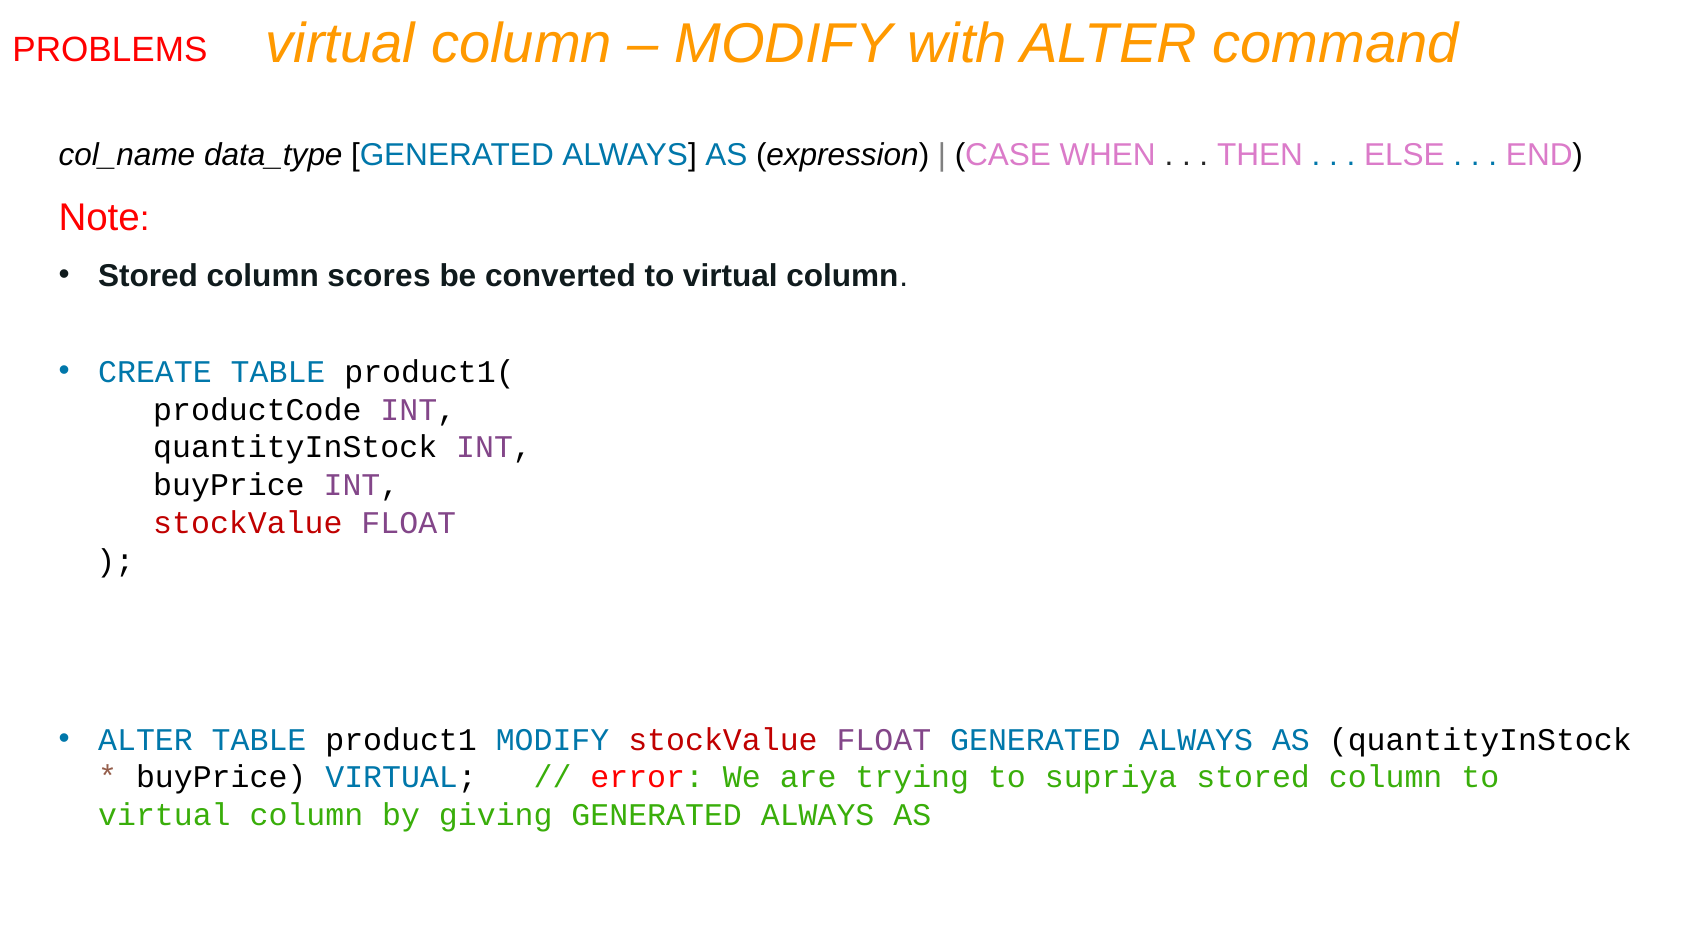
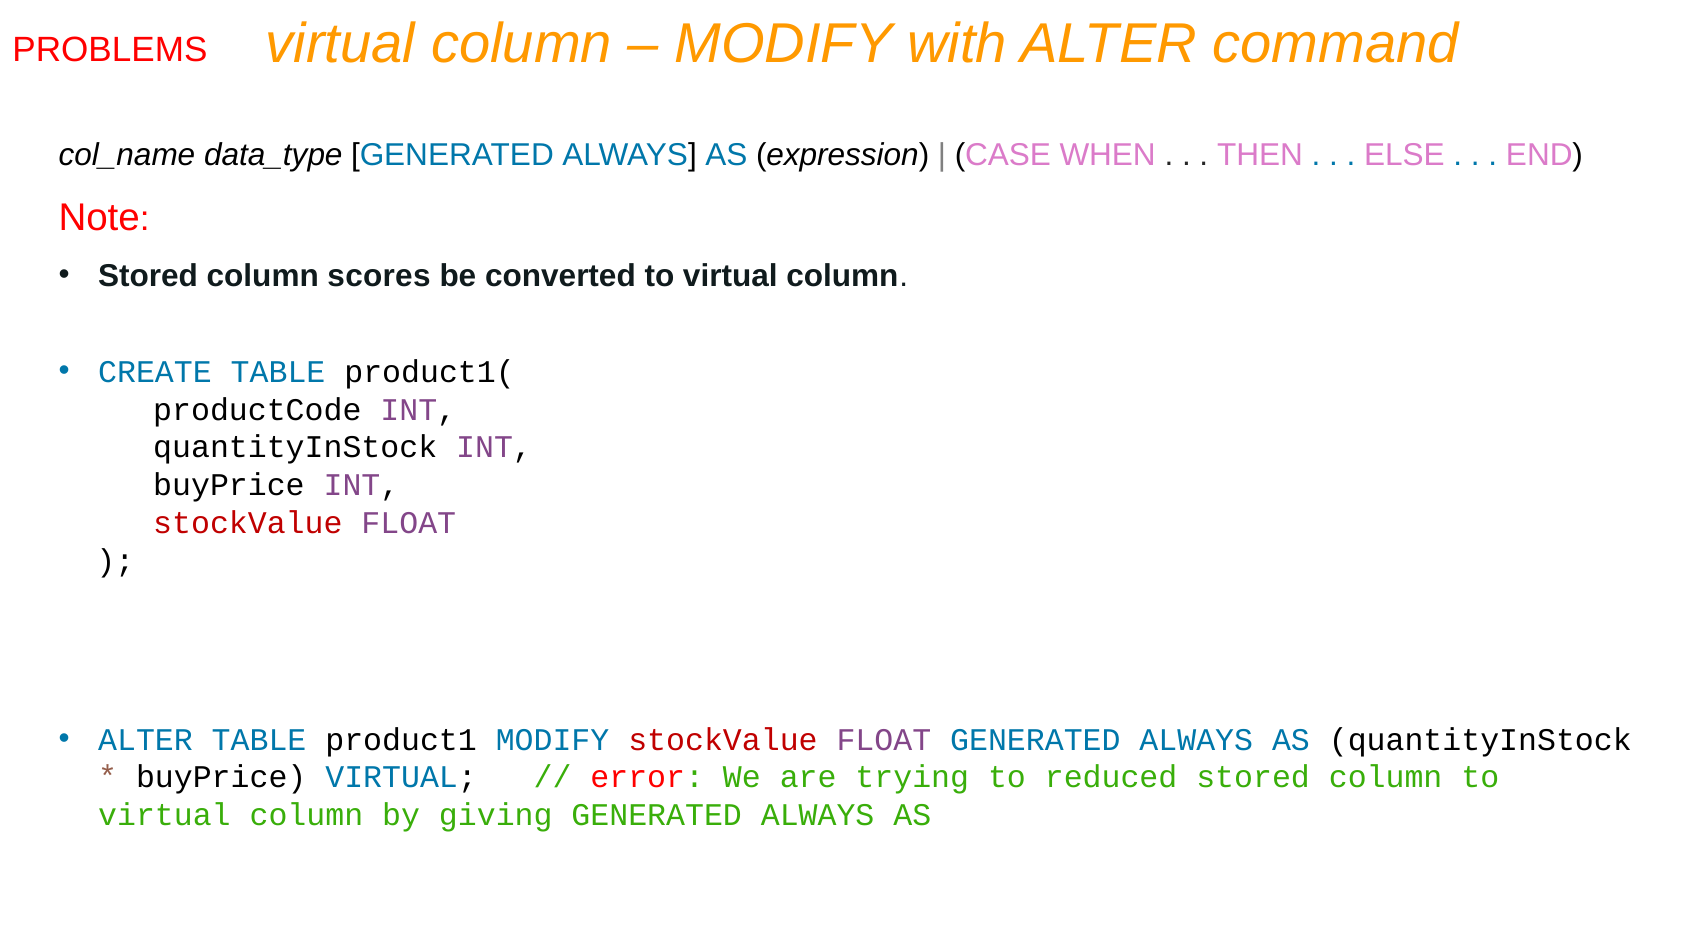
supriya: supriya -> reduced
